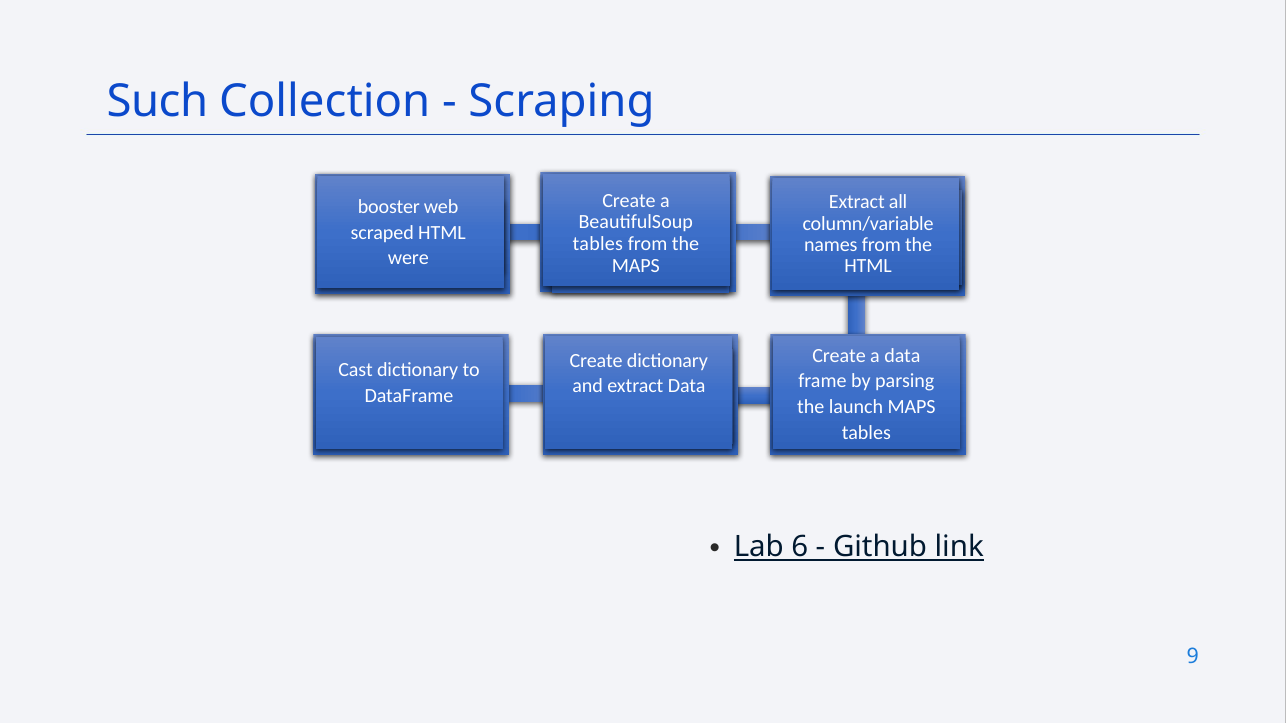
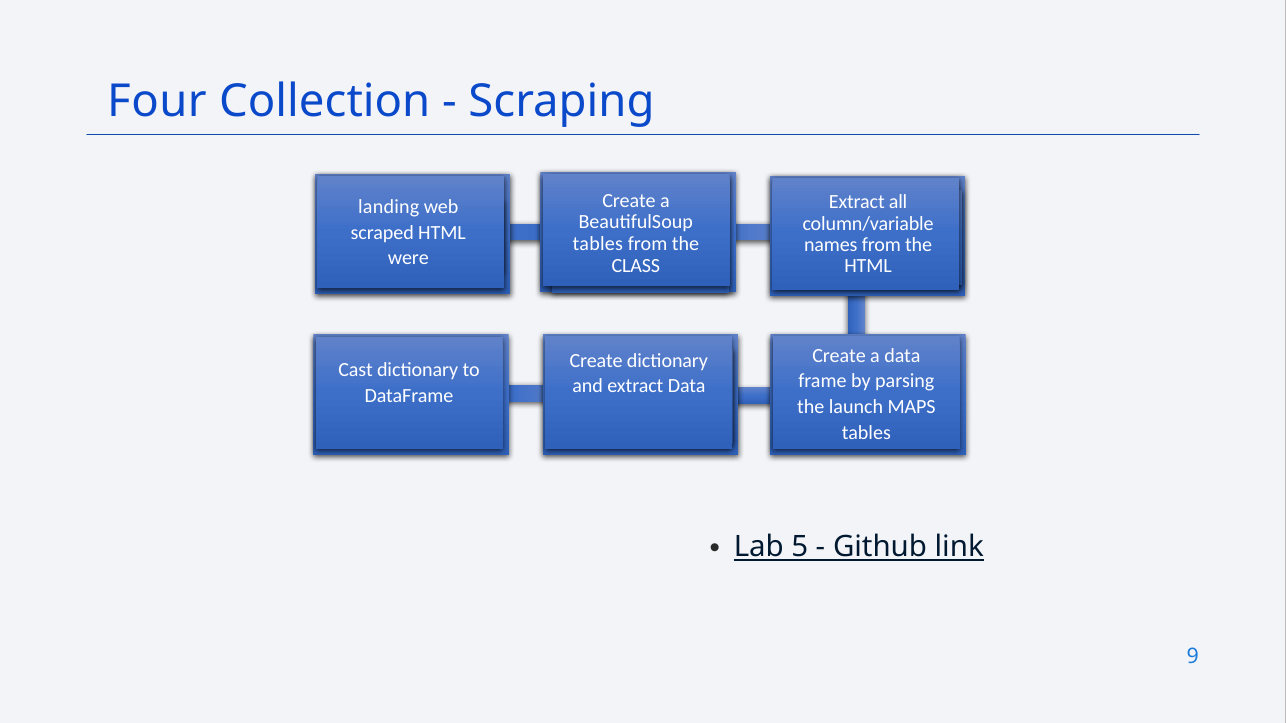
Such: Such -> Four
booster: booster -> landing
MAPS at (636, 266): MAPS -> CLASS
6: 6 -> 5
